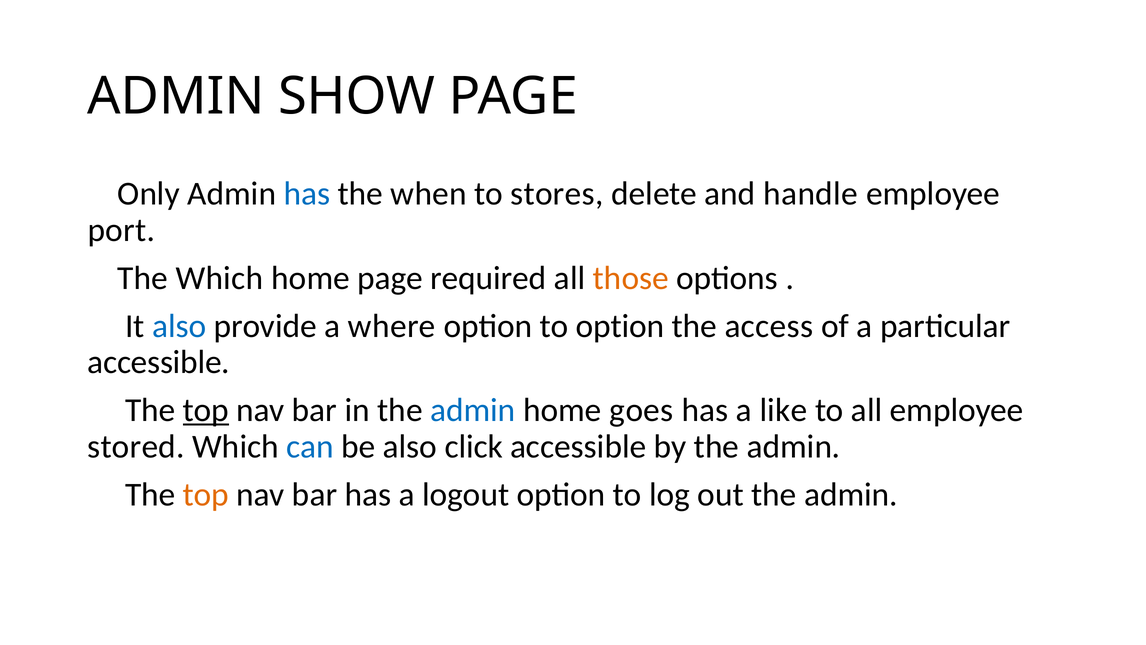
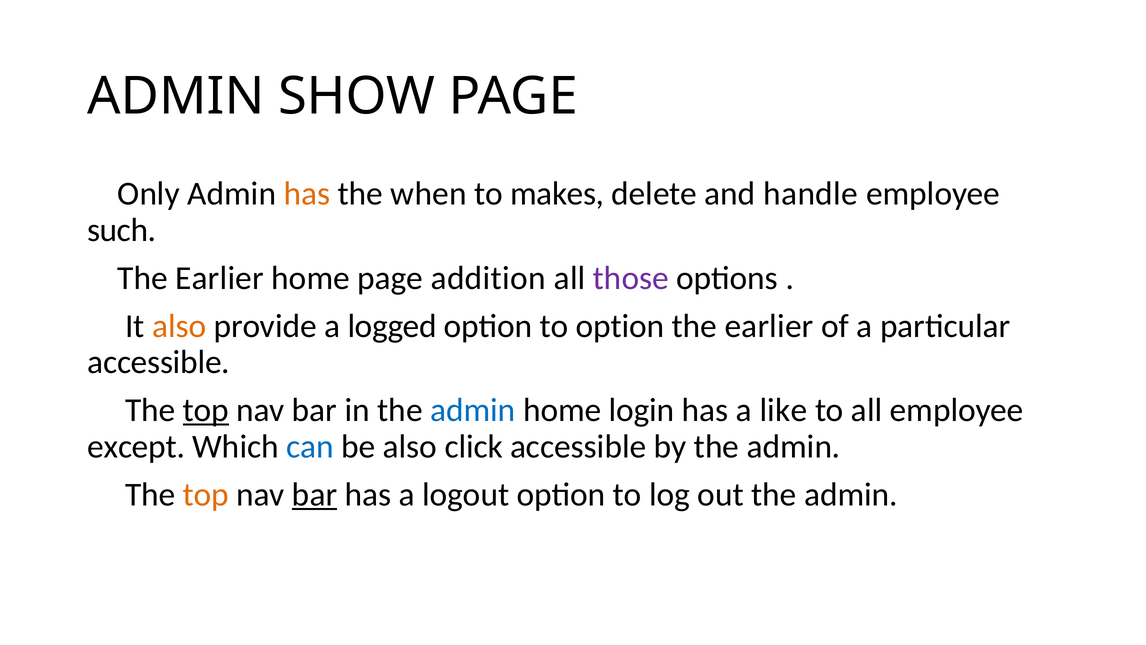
has at (307, 194) colour: blue -> orange
stores: stores -> makes
port: port -> such
Which at (219, 278): Which -> Earlier
required: required -> addition
those colour: orange -> purple
also at (179, 326) colour: blue -> orange
where: where -> logged
access at (769, 326): access -> earlier
goes: goes -> login
stored: stored -> except
bar at (315, 494) underline: none -> present
